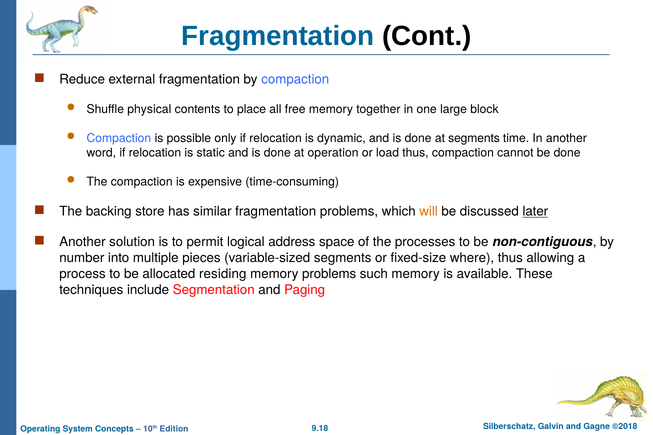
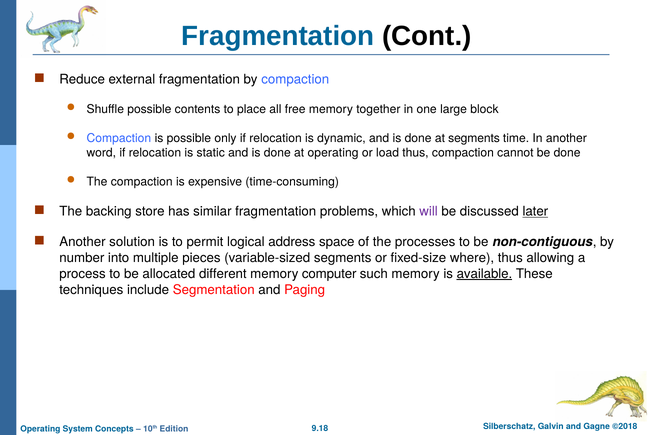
Shuffle physical: physical -> possible
at operation: operation -> operating
will colour: orange -> purple
residing: residing -> different
memory problems: problems -> computer
available underline: none -> present
